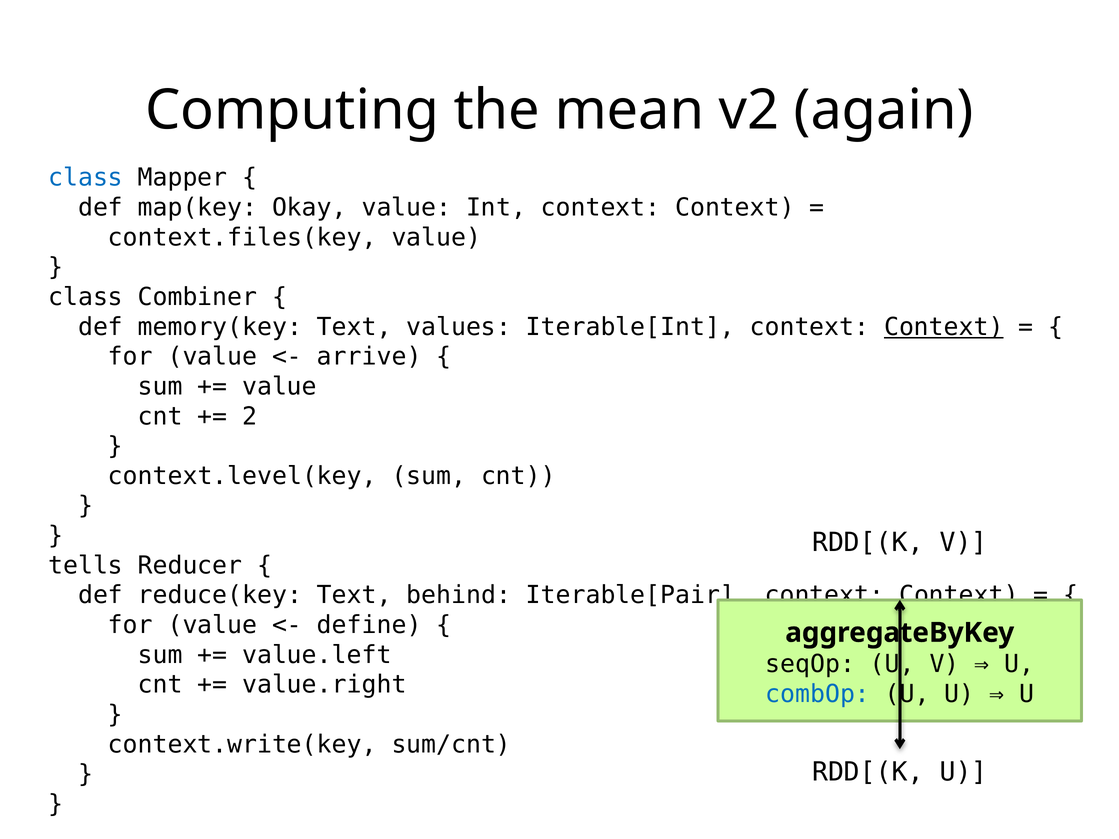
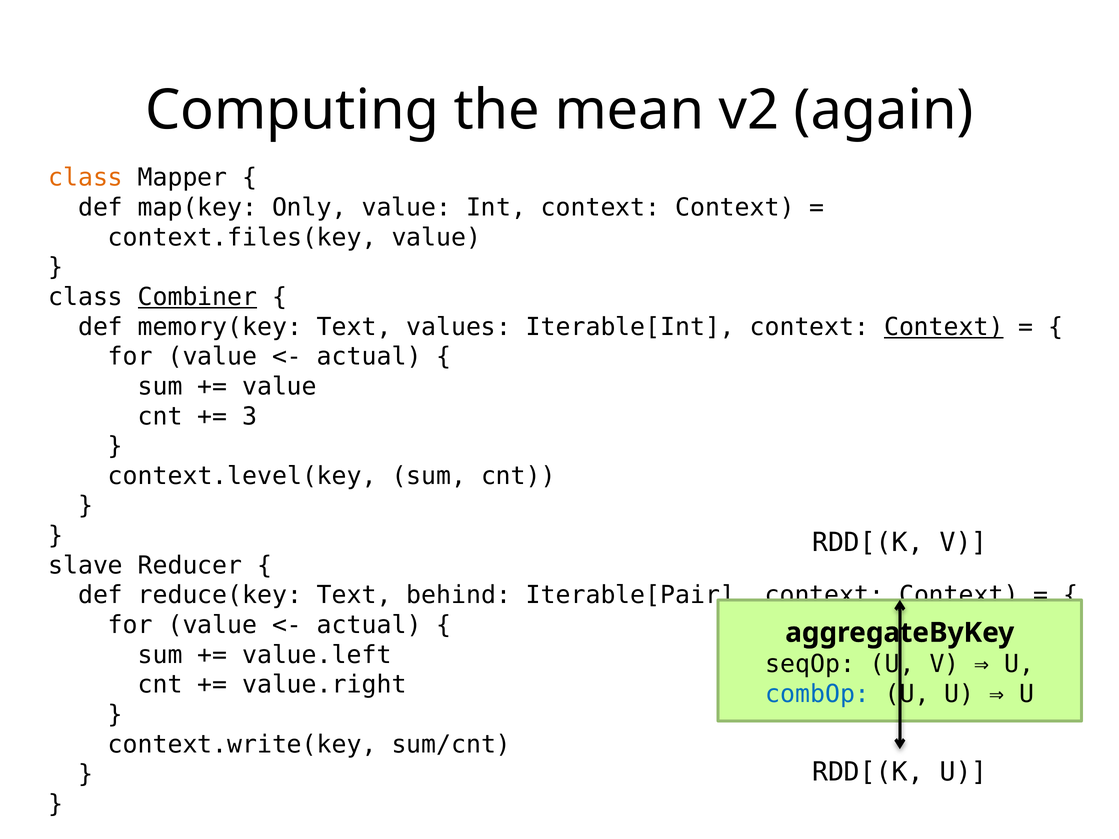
class at (86, 178) colour: blue -> orange
Okay: Okay -> Only
Combiner underline: none -> present
arrive at (369, 357): arrive -> actual
2: 2 -> 3
tells: tells -> slave
define at (369, 625): define -> actual
